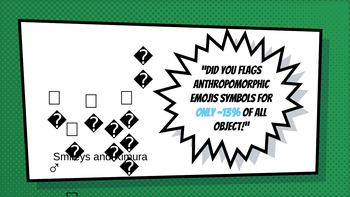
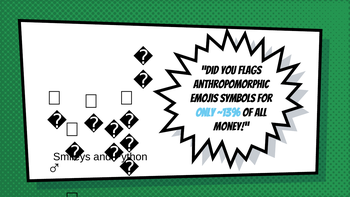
object: object -> money
Kimura: Kimura -> Python
